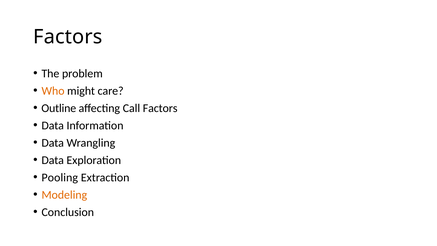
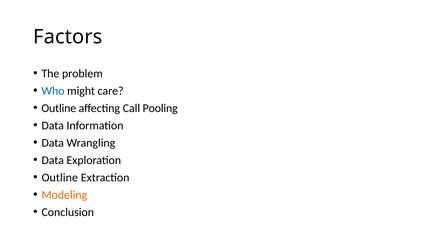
Who colour: orange -> blue
Call Factors: Factors -> Pooling
Pooling at (60, 177): Pooling -> Outline
